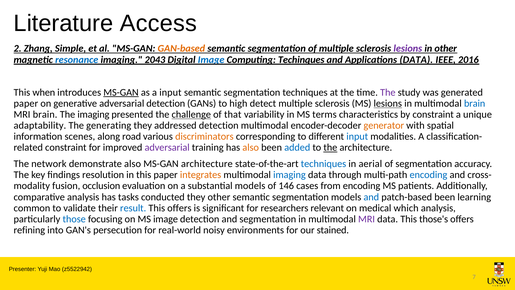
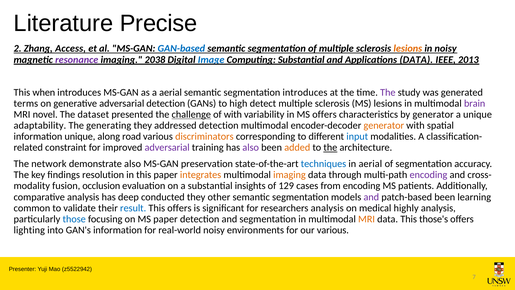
Access: Access -> Precise
Simple: Simple -> Access
GAN-based colour: orange -> blue
lesions at (408, 49) colour: purple -> orange
in other: other -> noisy
resonance colour: blue -> purple
2043: 2043 -> 2038
Computing Techinques: Techinques -> Substantial
2016: 2016 -> 2013
MS-GAN at (121, 92) underline: present -> none
a input: input -> aerial
segmentation techniques: techniques -> introduces
paper at (26, 103): paper -> terms
lesions at (388, 103) underline: present -> none
brain at (475, 103) colour: blue -> purple
MRI brain: brain -> novel
The imaging: imaging -> dataset
of that: that -> with
MS terms: terms -> offers
by constraint: constraint -> generator
information scenes: scenes -> unique
also at (251, 147) colour: orange -> purple
added colour: blue -> orange
MS-GAN architecture: architecture -> preservation
imaging at (289, 175) colour: blue -> orange
encoding at (428, 175) colour: blue -> purple
substantial models: models -> insights
146: 146 -> 129
tasks: tasks -> deep
and at (371, 197) colour: blue -> purple
researchers relevant: relevant -> analysis
which: which -> highly
MS image: image -> paper
MRI at (367, 219) colour: purple -> orange
refining: refining -> lighting
GAN's persecution: persecution -> information
our stained: stained -> various
